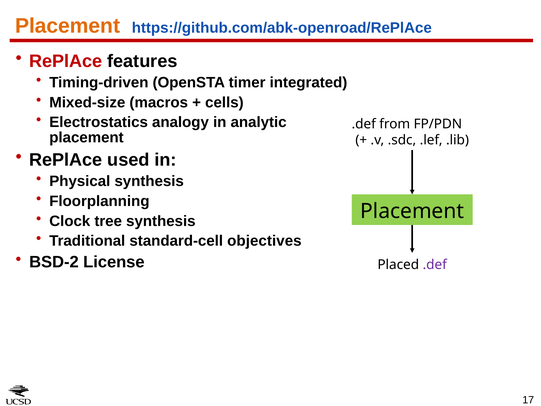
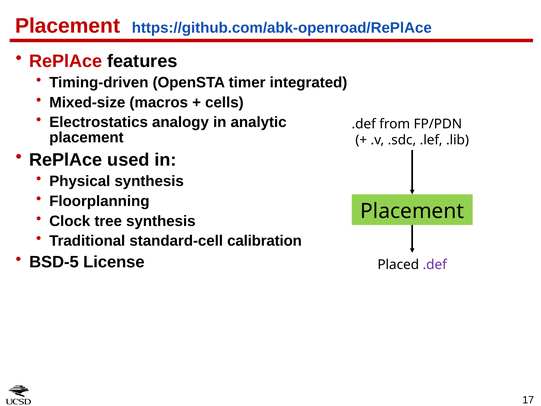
Placement at (68, 26) colour: orange -> red
objectives: objectives -> calibration
BSD-2: BSD-2 -> BSD-5
